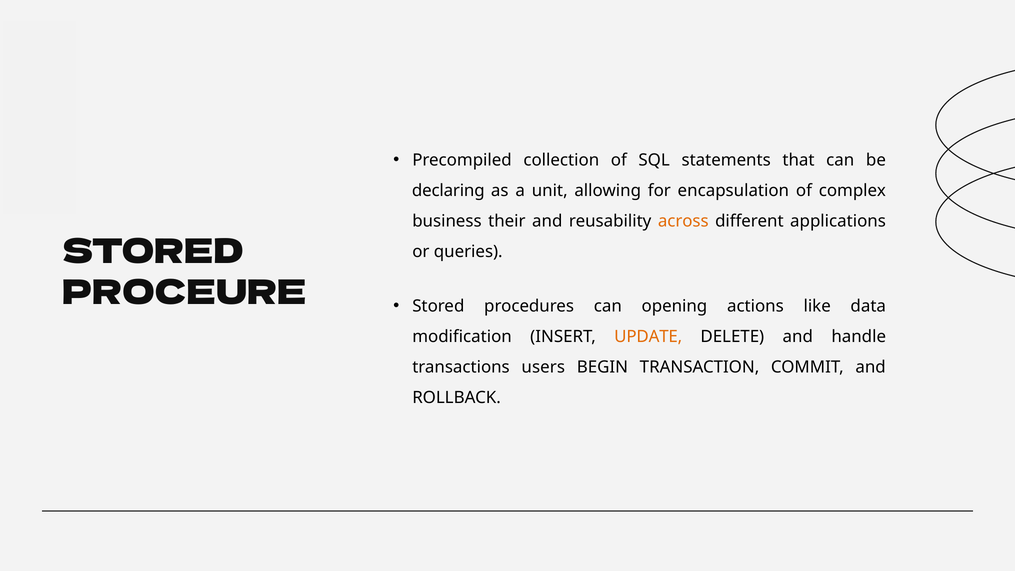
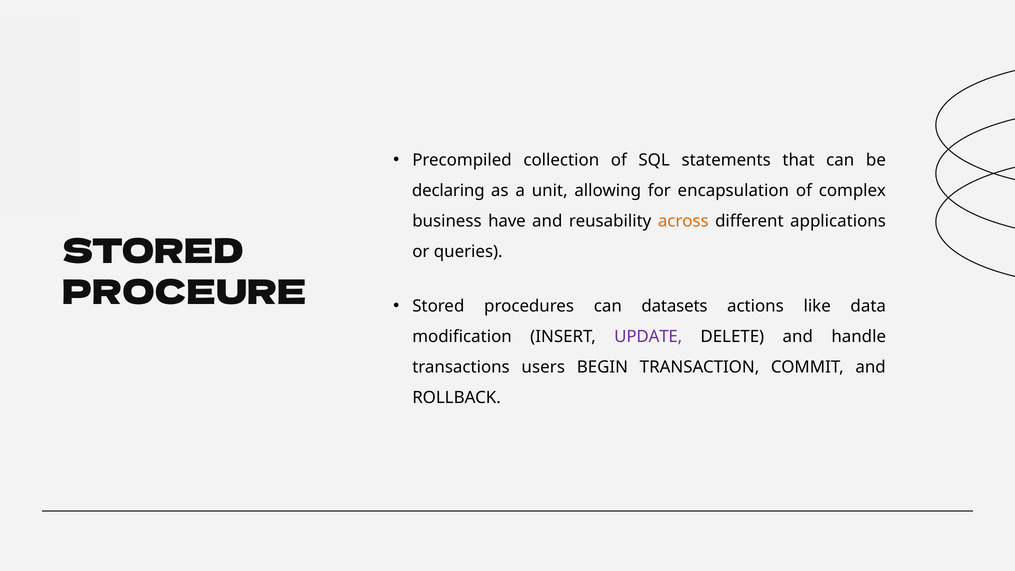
their: their -> have
opening: opening -> datasets
UPDATE colour: orange -> purple
